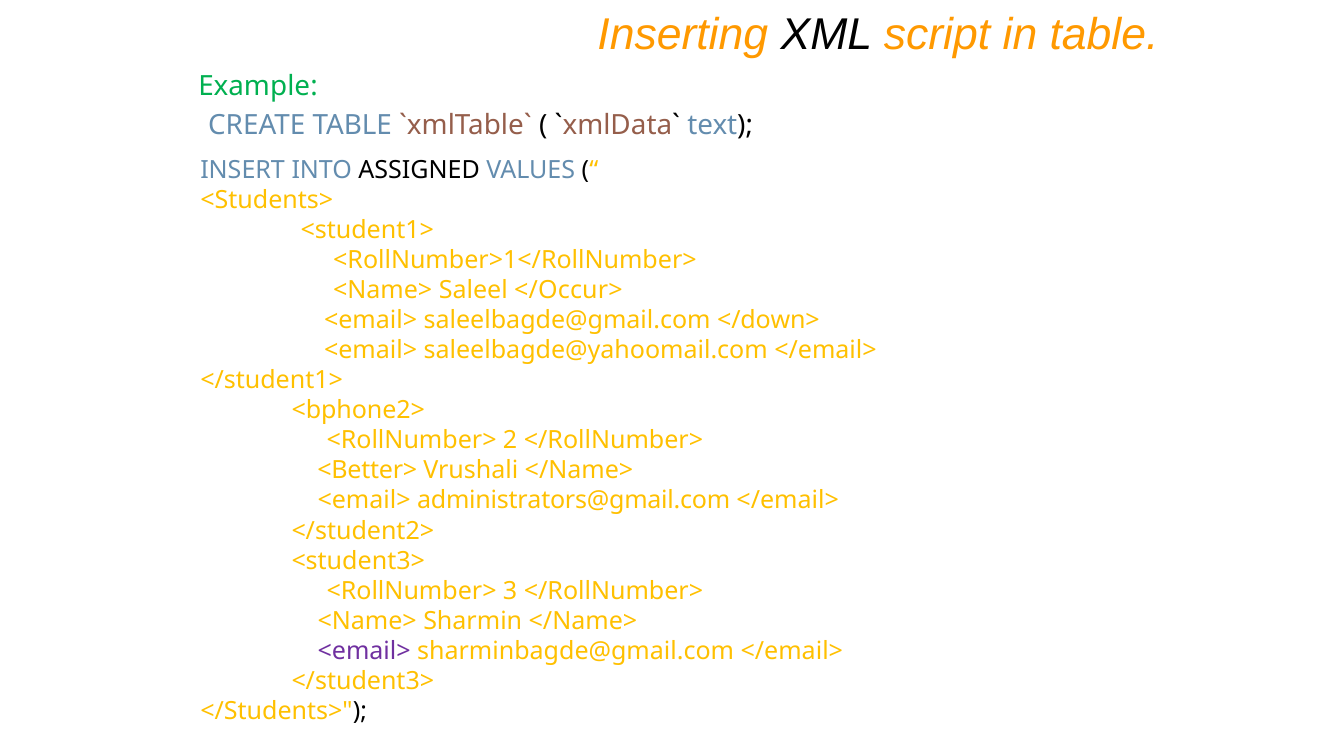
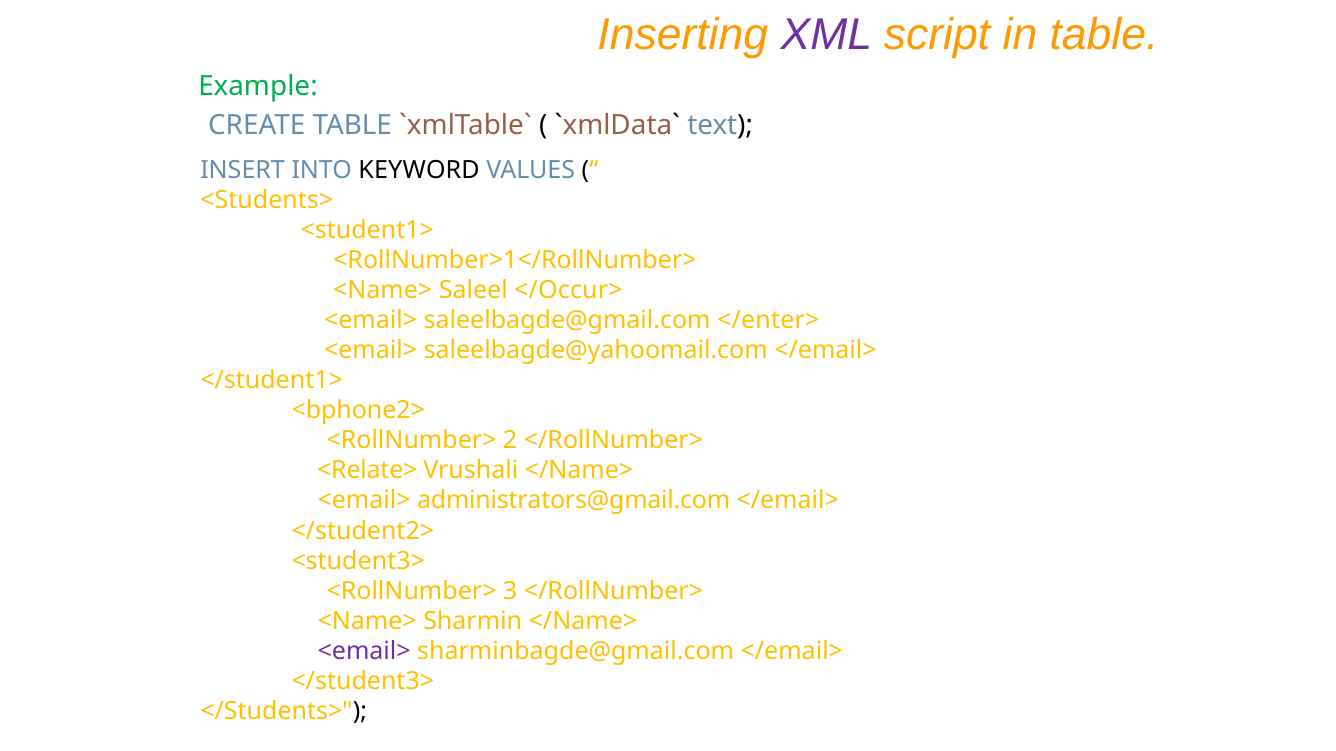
XML colour: black -> purple
ASSIGNED: ASSIGNED -> KEYWORD
</down>: </down> -> </enter>
<Better>: <Better> -> <Relate>
